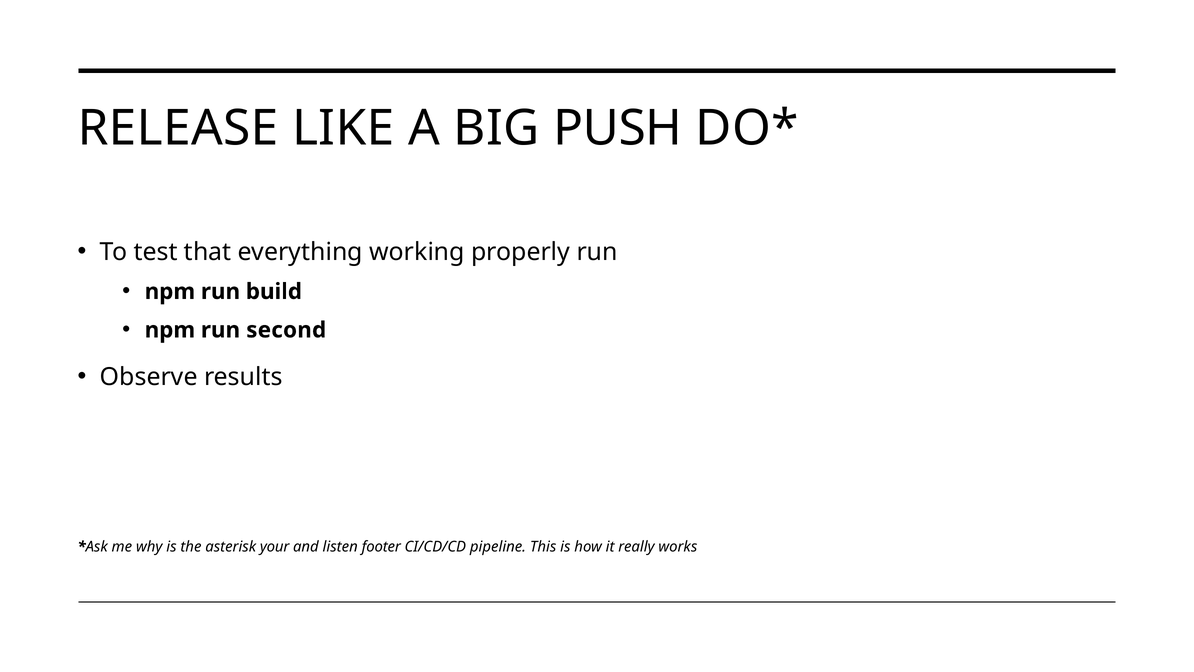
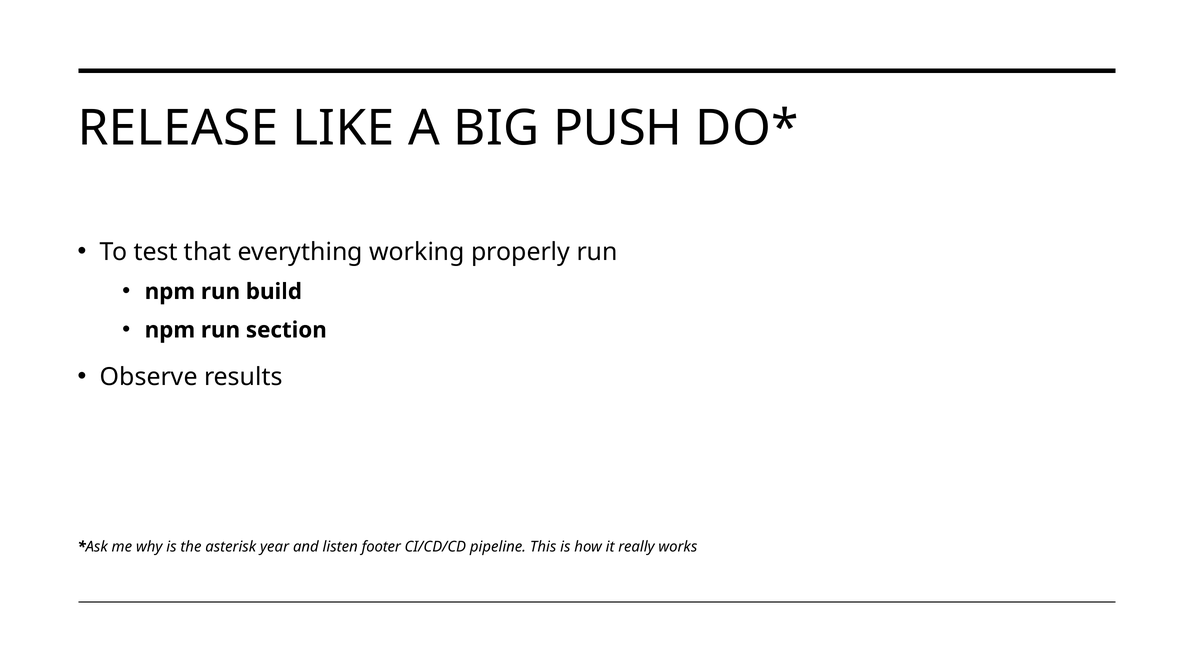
second: second -> section
your: your -> year
